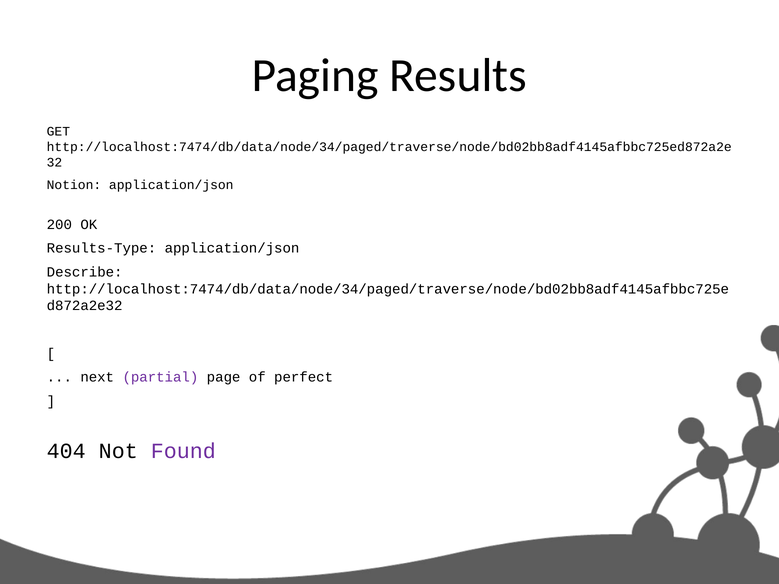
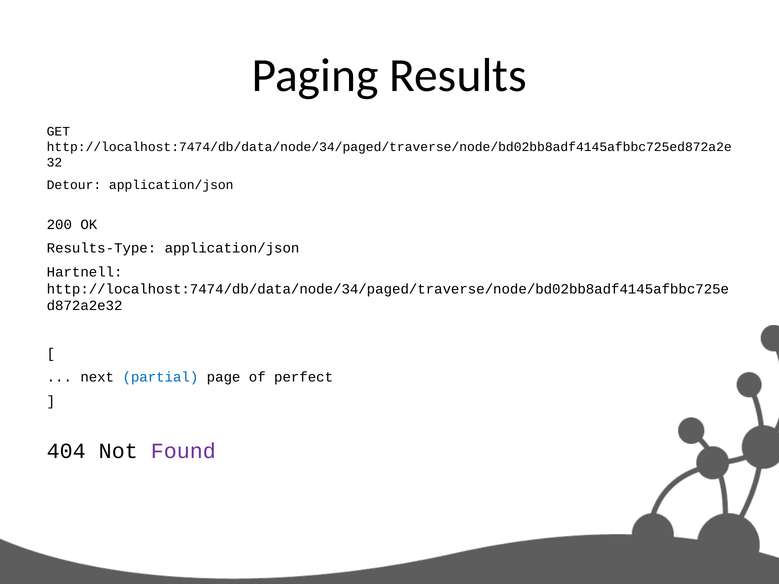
Notion: Notion -> Detour
Describe: Describe -> Hartnell
partial colour: purple -> blue
